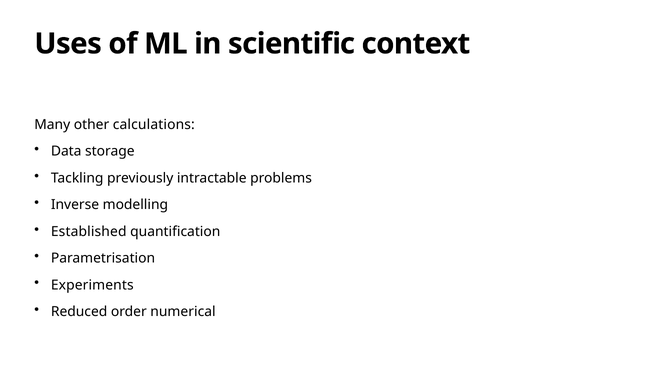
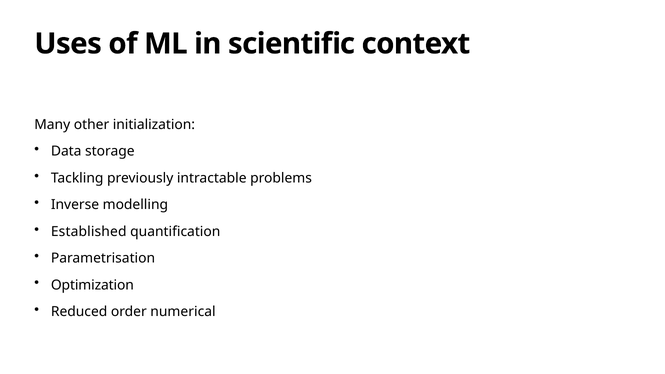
calculations: calculations -> initialization
Experiments: Experiments -> Optimization
